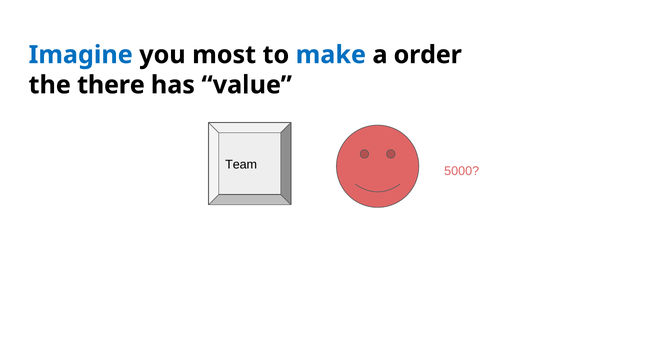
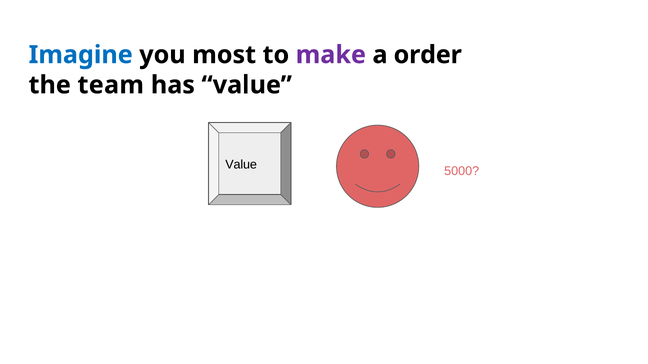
make colour: blue -> purple
there: there -> team
Team at (241, 165): Team -> Value
